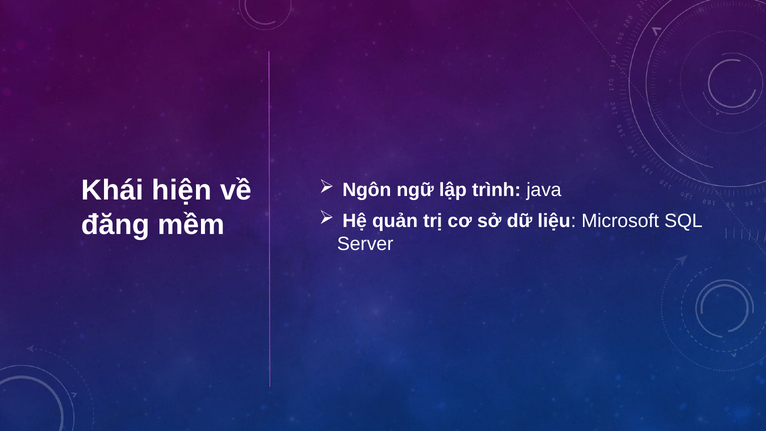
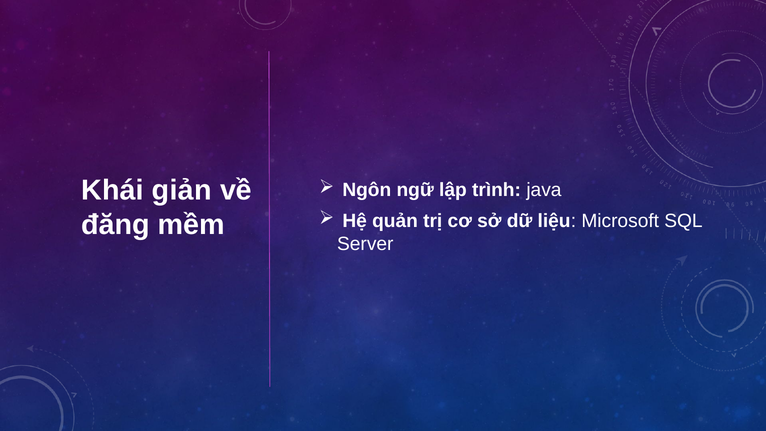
hiện: hiện -> giản
